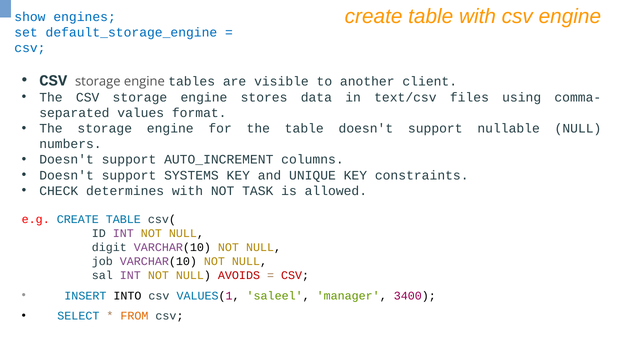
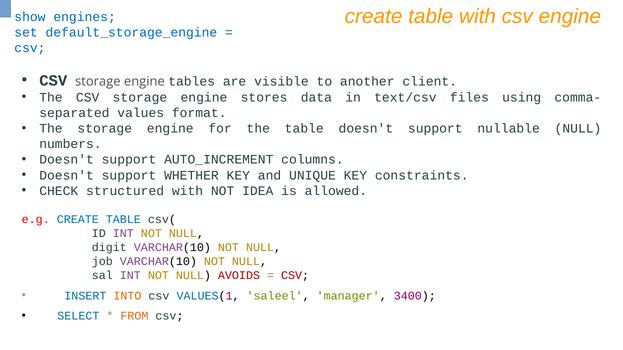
SYSTEMS: SYSTEMS -> WHETHER
determines: determines -> structured
TASK: TASK -> IDEA
INTO colour: black -> orange
